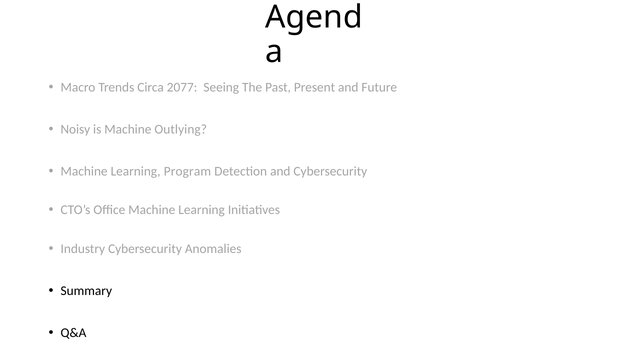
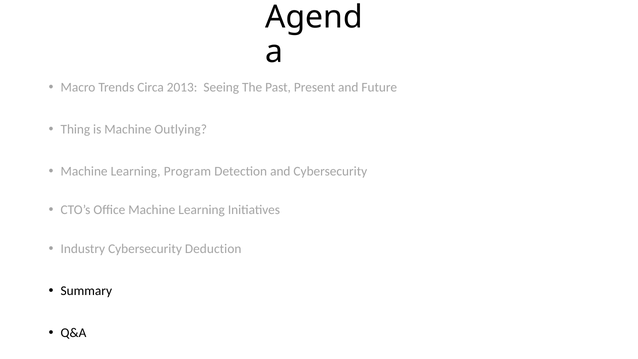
2077: 2077 -> 2013
Noisy: Noisy -> Thing
Anomalies: Anomalies -> Deduction
